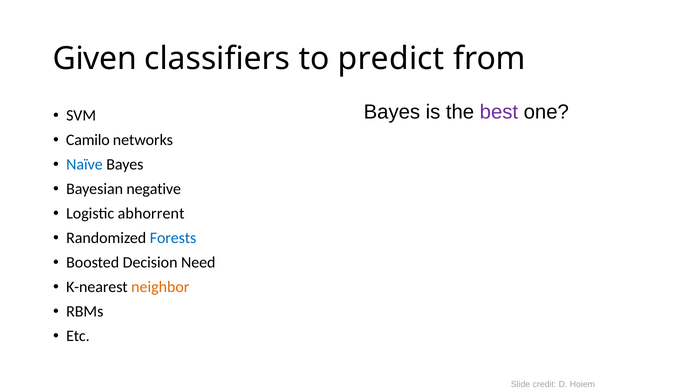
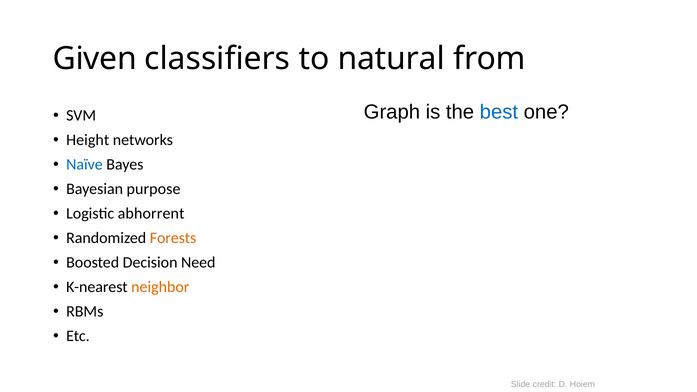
predict: predict -> natural
Bayes at (392, 112): Bayes -> Graph
best colour: purple -> blue
Camilo: Camilo -> Height
negative: negative -> purpose
Forests colour: blue -> orange
